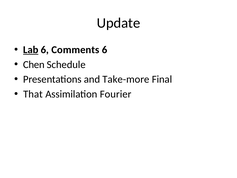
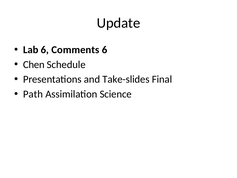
Lab underline: present -> none
Take-more: Take-more -> Take-slides
That: That -> Path
Fourier: Fourier -> Science
